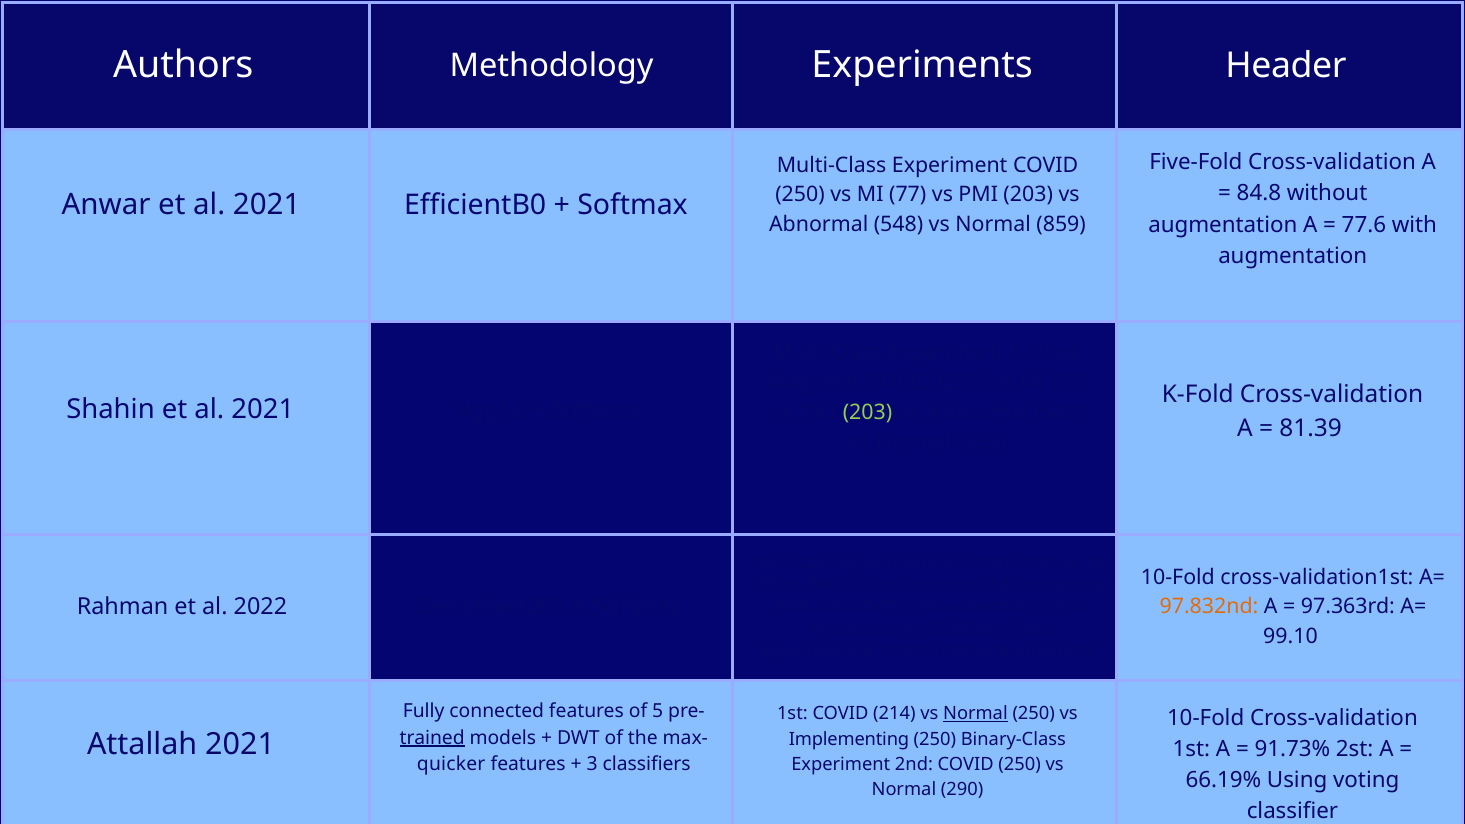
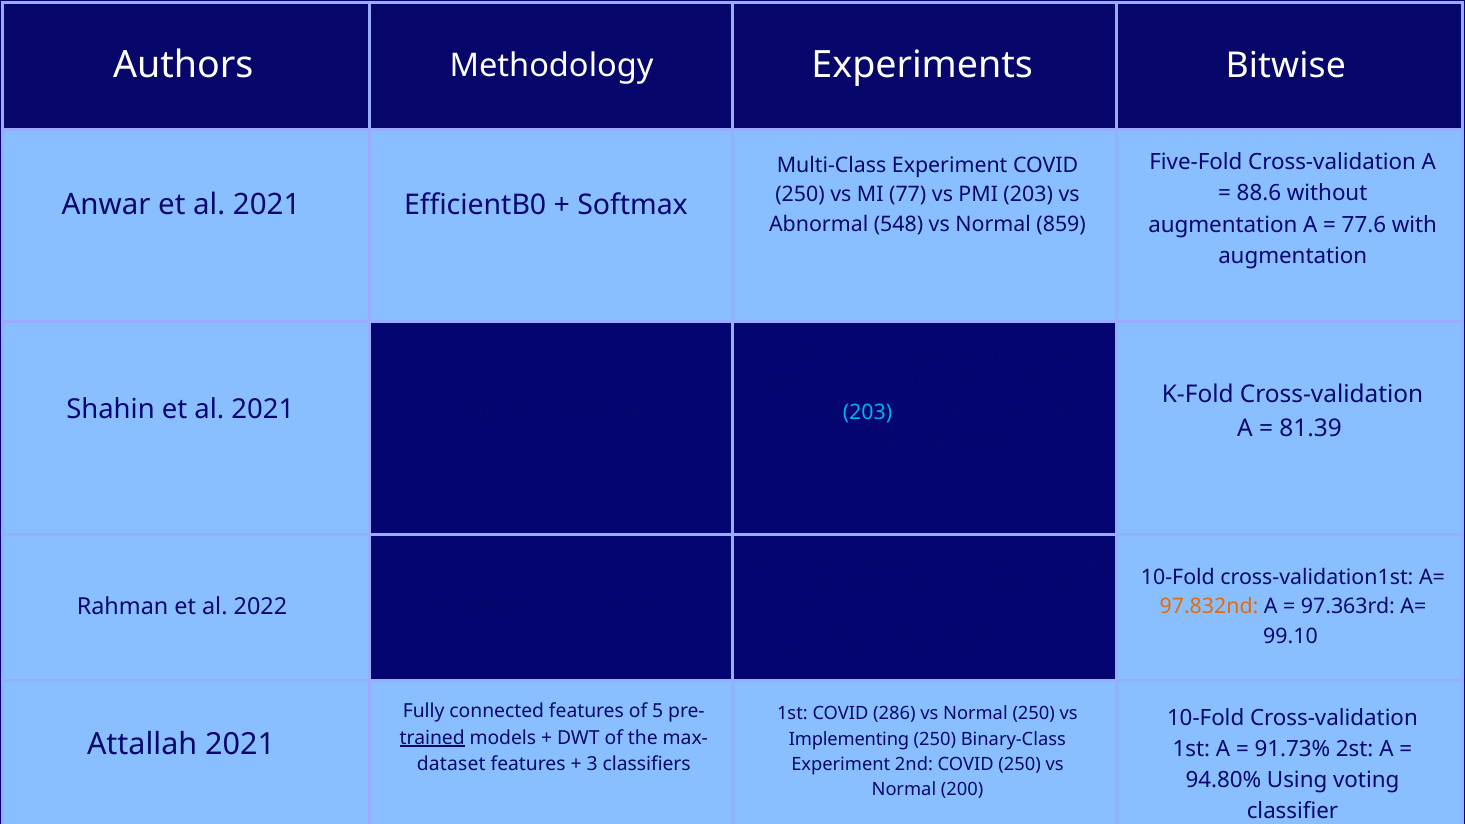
Header: Header -> Bitwise
84.8: 84.8 -> 88.6
203 at (868, 412) colour: light green -> light blue
214: 214 -> 286
Normal at (975, 714) underline: present -> none
quicker: quicker -> dataset
66.19%: 66.19% -> 94.80%
290: 290 -> 200
